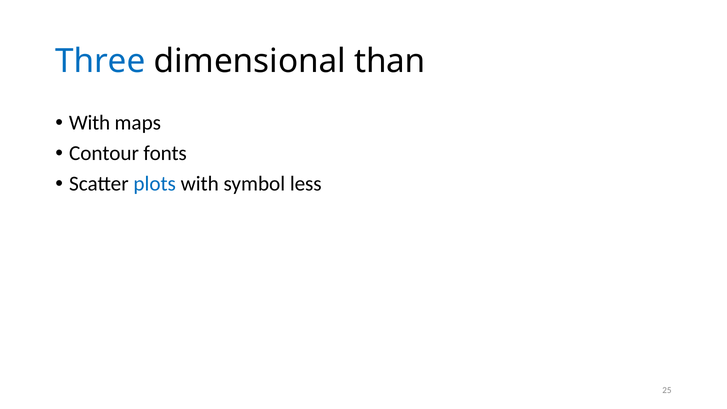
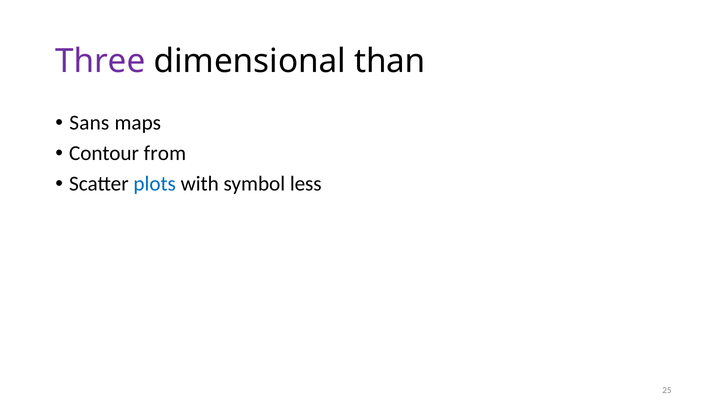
Three colour: blue -> purple
With at (90, 123): With -> Sans
fonts: fonts -> from
